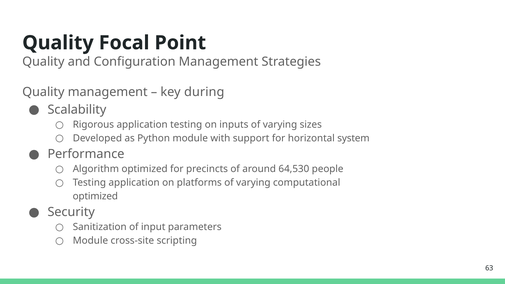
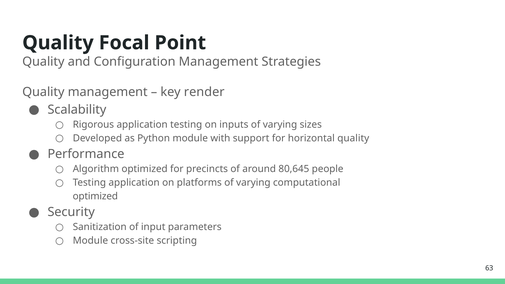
during: during -> render
horizontal system: system -> quality
64,530: 64,530 -> 80,645
